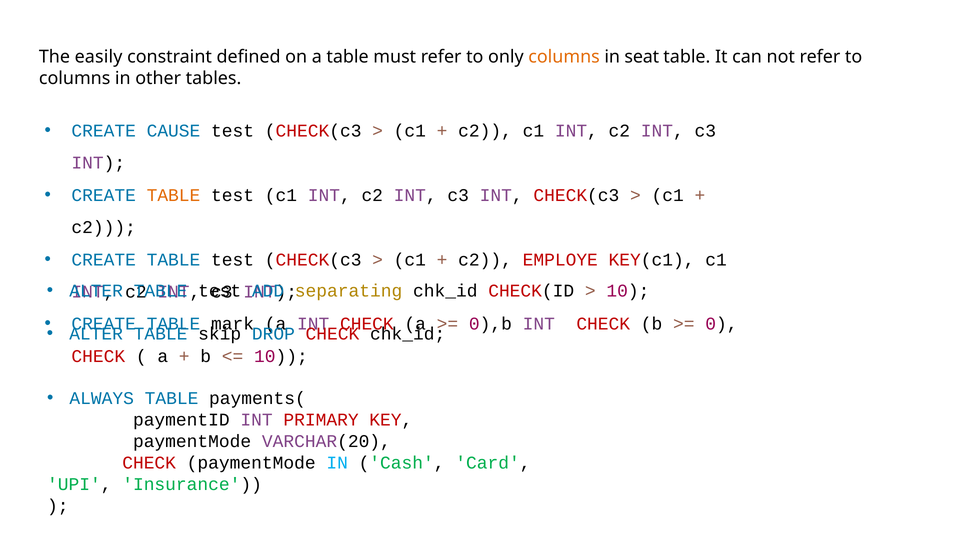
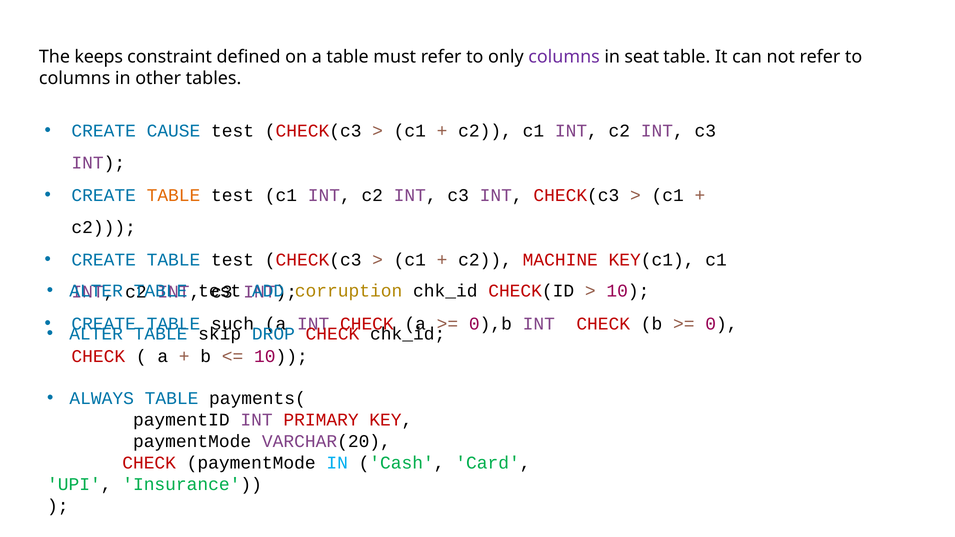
easily: easily -> keeps
columns at (564, 57) colour: orange -> purple
EMPLOYE: EMPLOYE -> MACHINE
separating: separating -> corruption
mark: mark -> such
